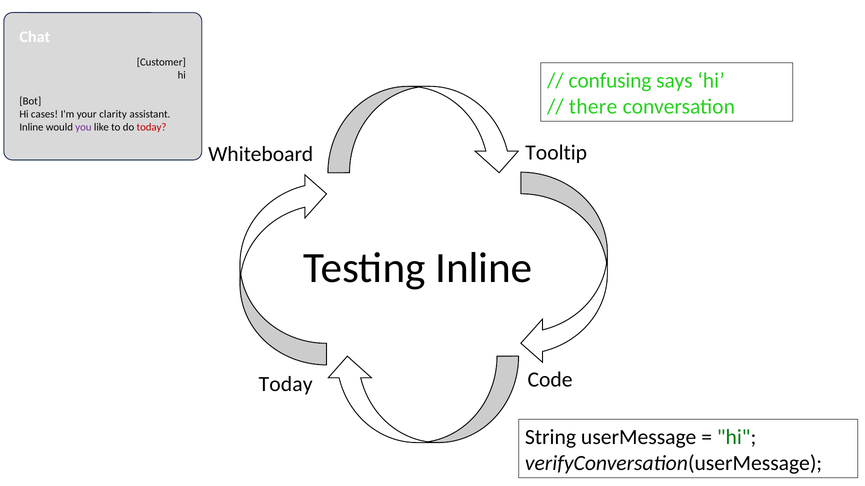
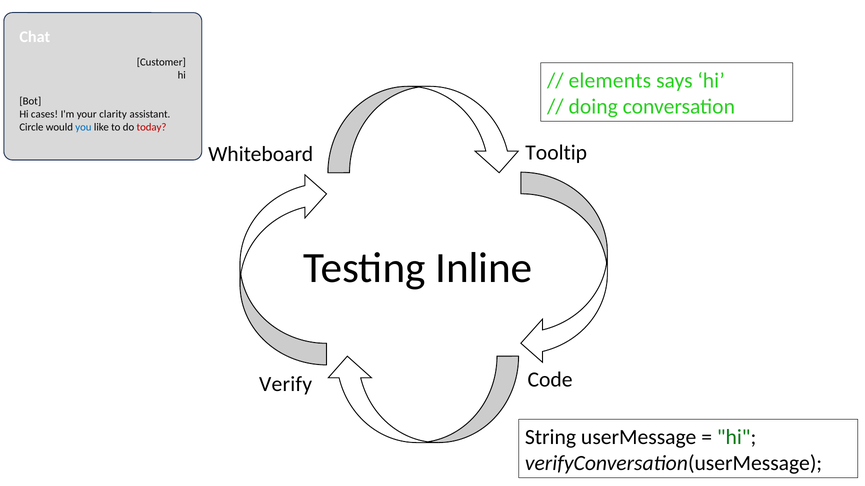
confusing: confusing -> elements
there: there -> doing
Inline at (31, 127): Inline -> Circle
you colour: purple -> blue
Today at (286, 384): Today -> Verify
